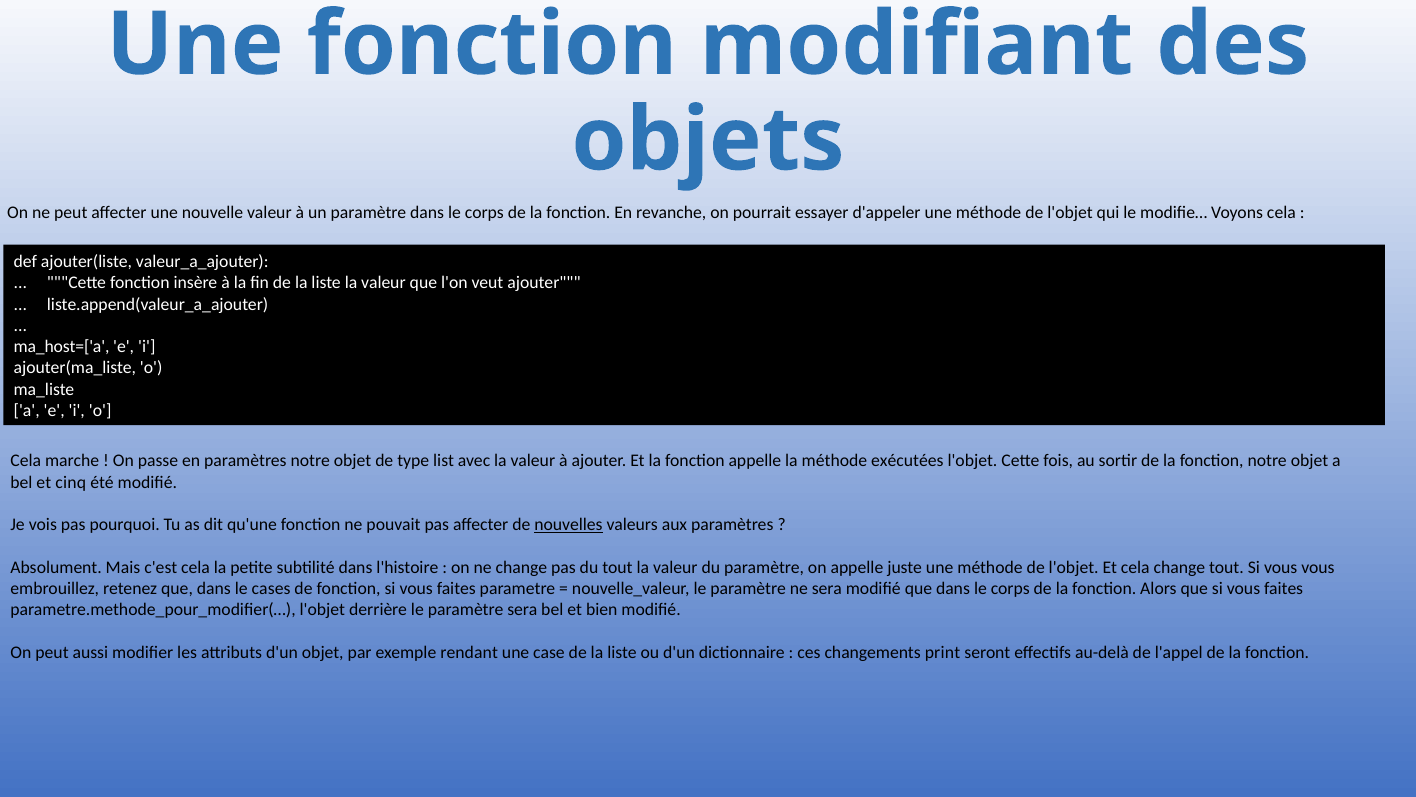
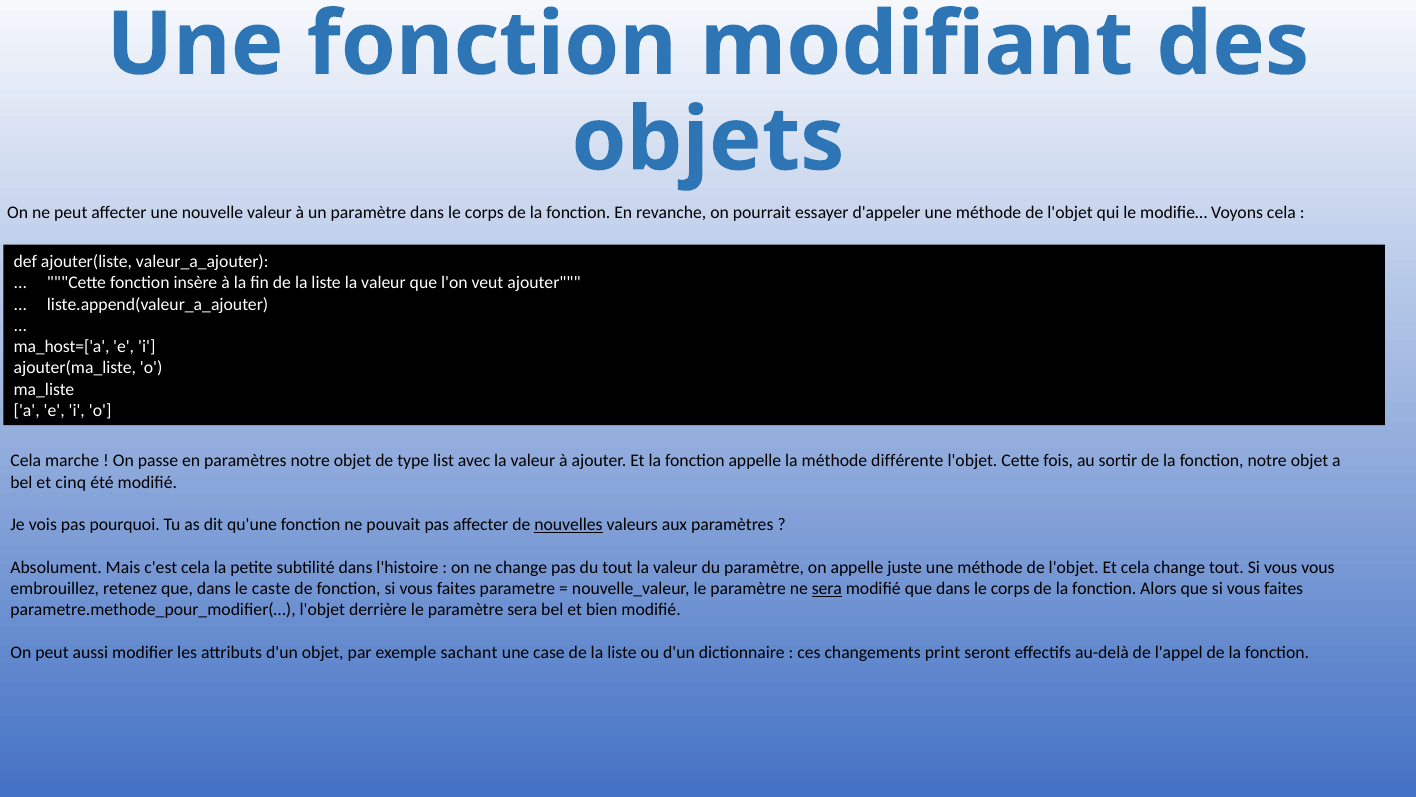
exécutées: exécutées -> différente
cases: cases -> caste
sera at (827, 588) underline: none -> present
rendant: rendant -> sachant
